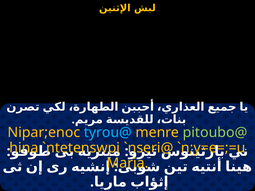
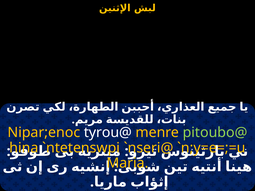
tyrou@ colour: light blue -> white
